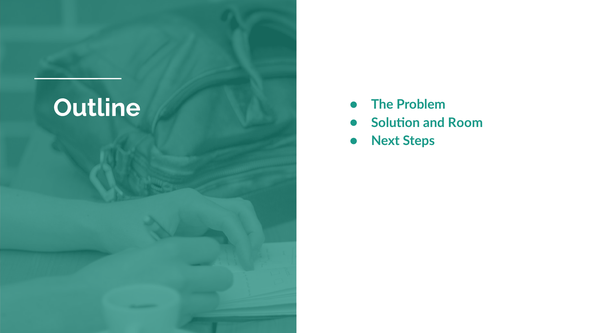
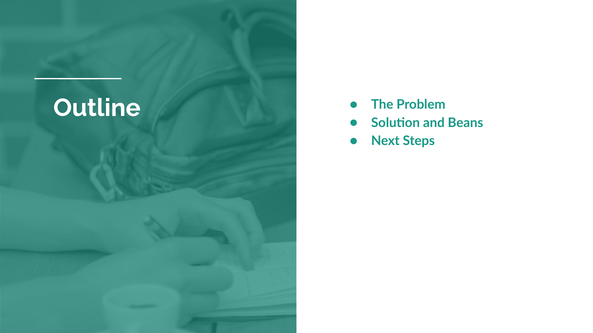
Room: Room -> Beans
